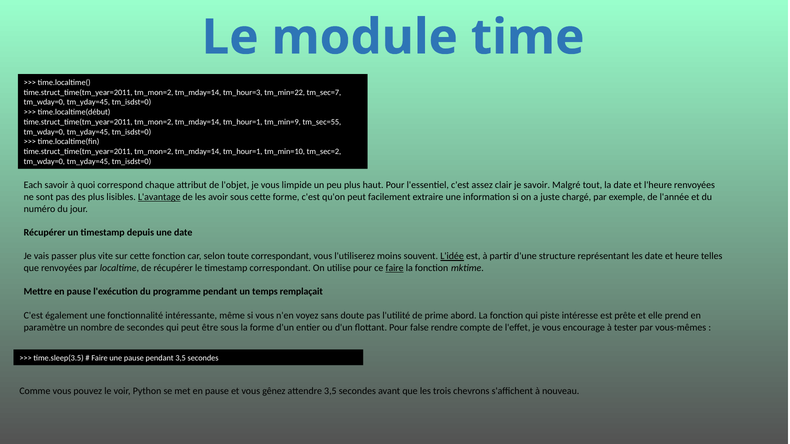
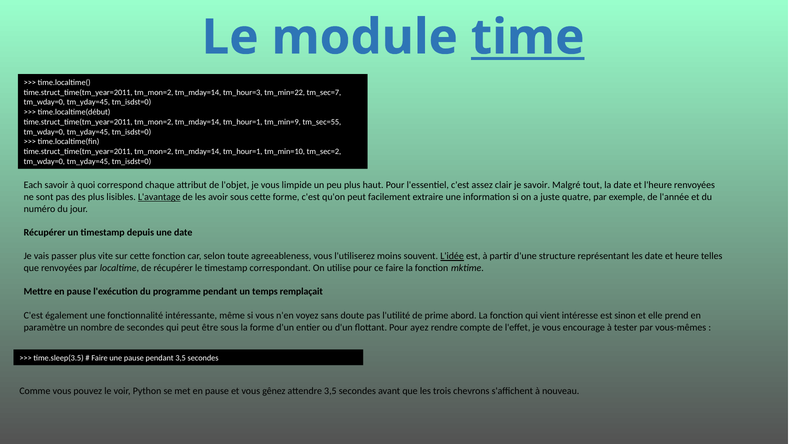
time underline: none -> present
chargé: chargé -> quatre
toute correspondant: correspondant -> agreeableness
faire at (395, 268) underline: present -> none
piste: piste -> vient
prête: prête -> sinon
false: false -> ayez
